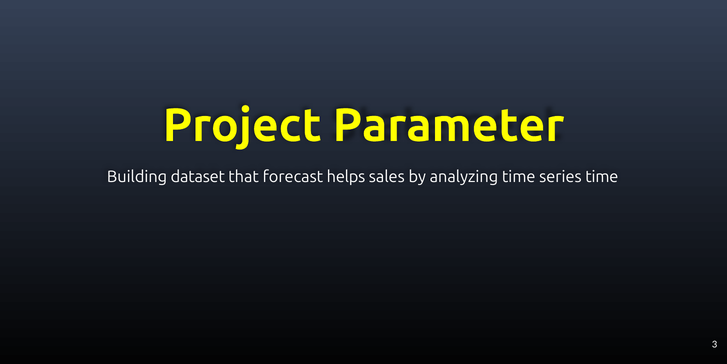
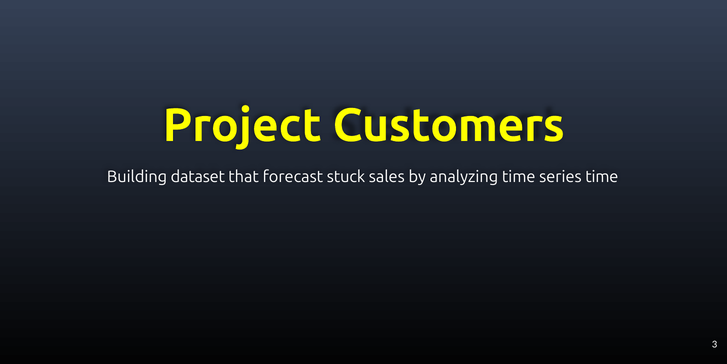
Parameter: Parameter -> Customers
helps: helps -> stuck
